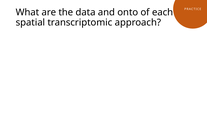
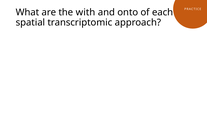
data: data -> with
